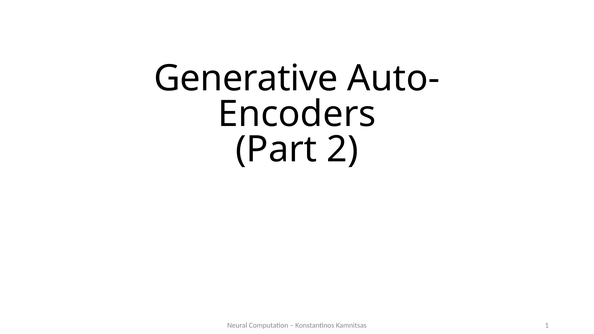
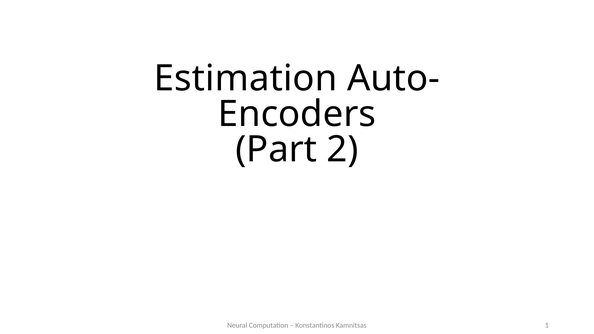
Generative: Generative -> Estimation
